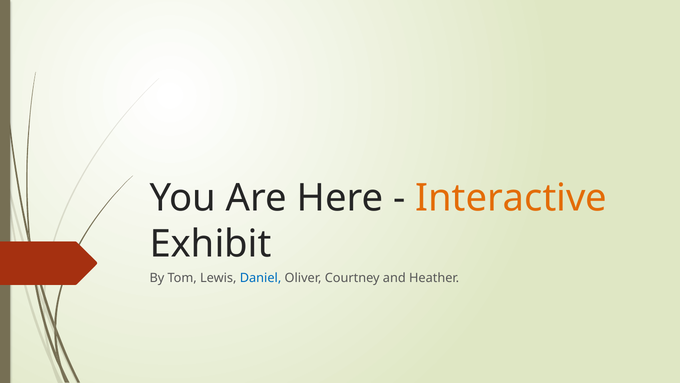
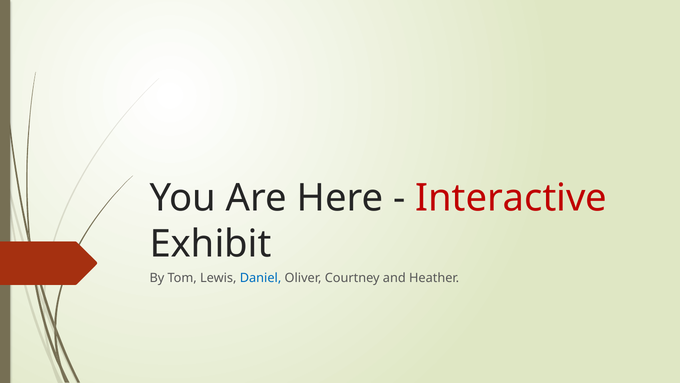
Interactive colour: orange -> red
